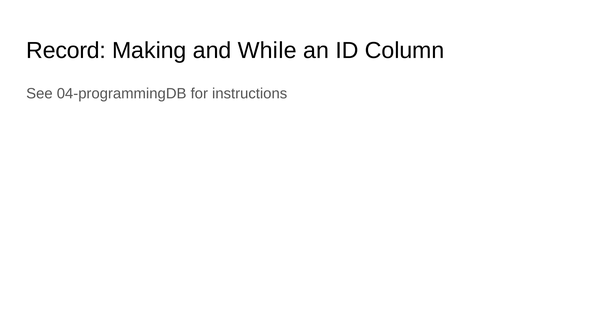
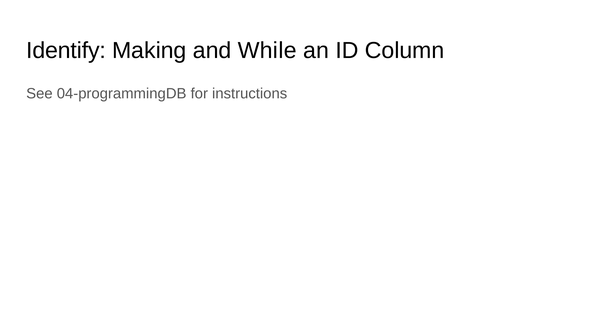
Record: Record -> Identify
